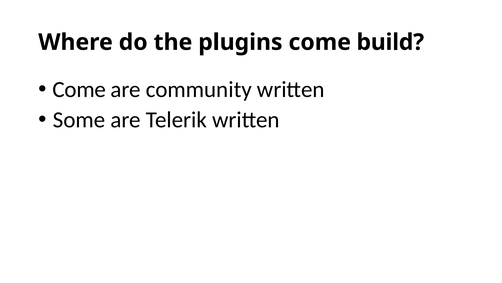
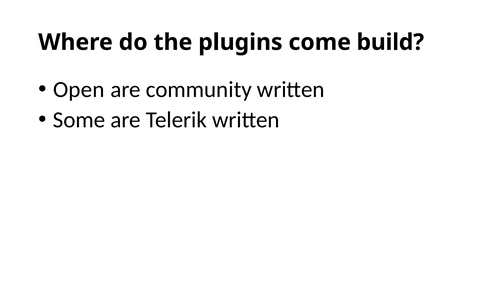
Come at (79, 89): Come -> Open
